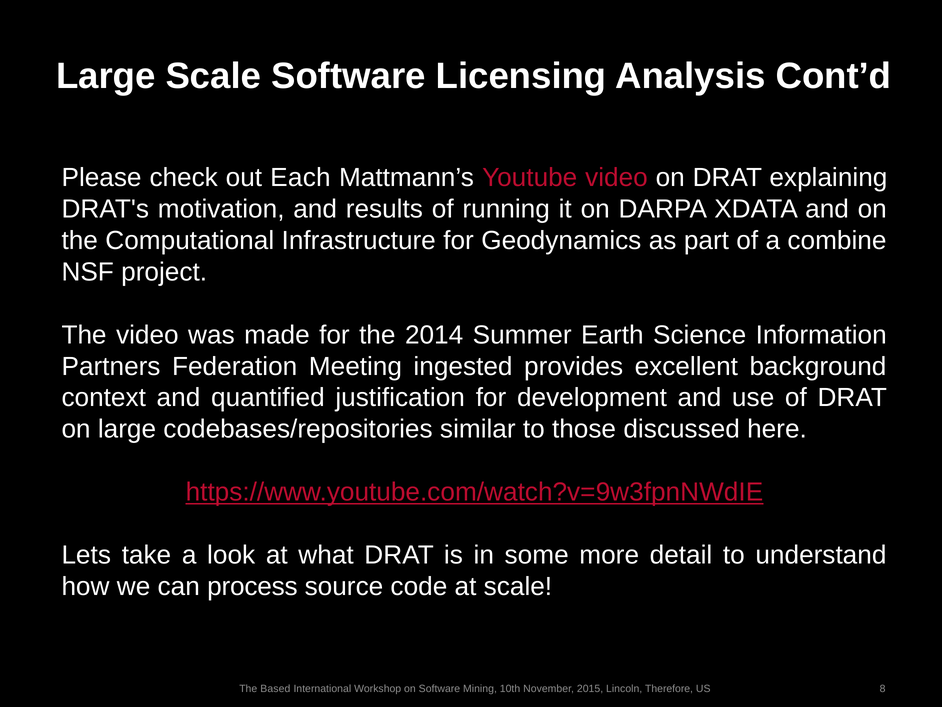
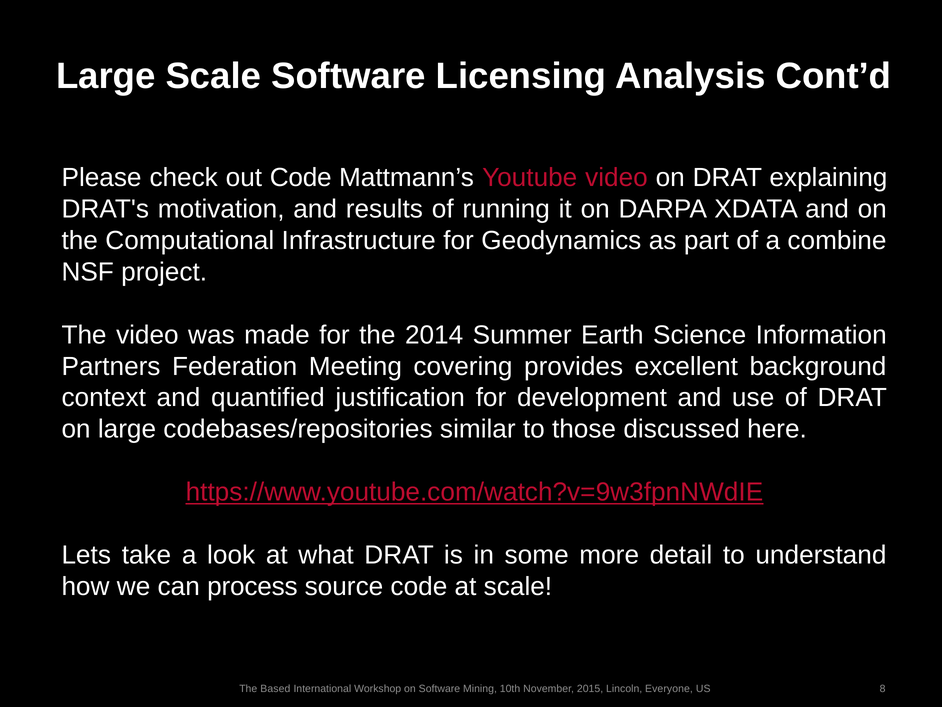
out Each: Each -> Code
ingested: ingested -> covering
Therefore: Therefore -> Everyone
